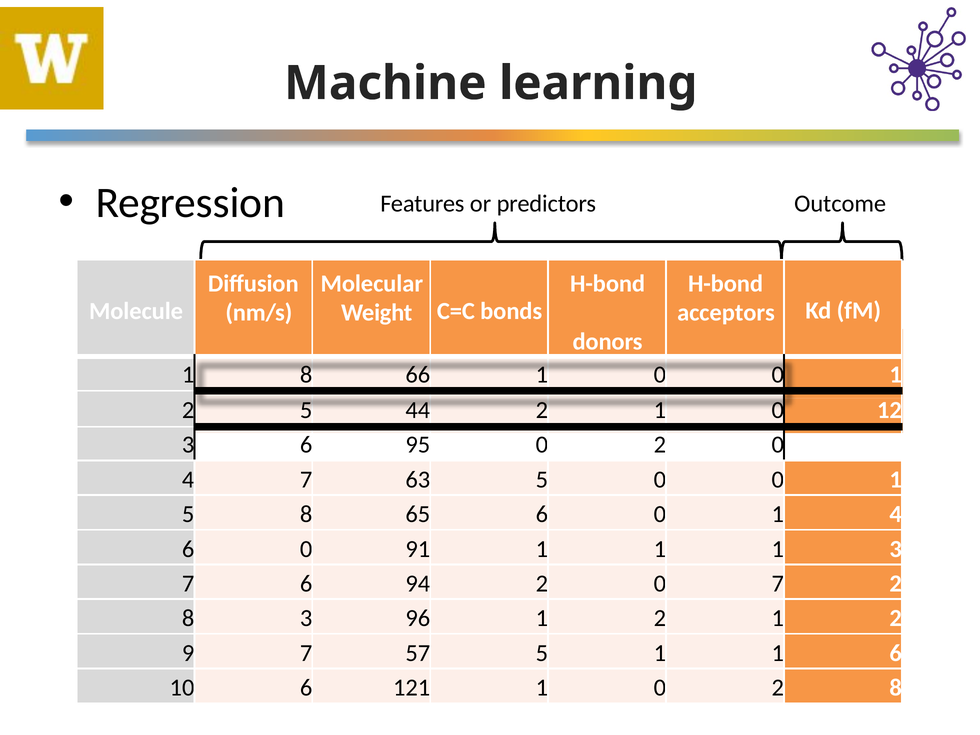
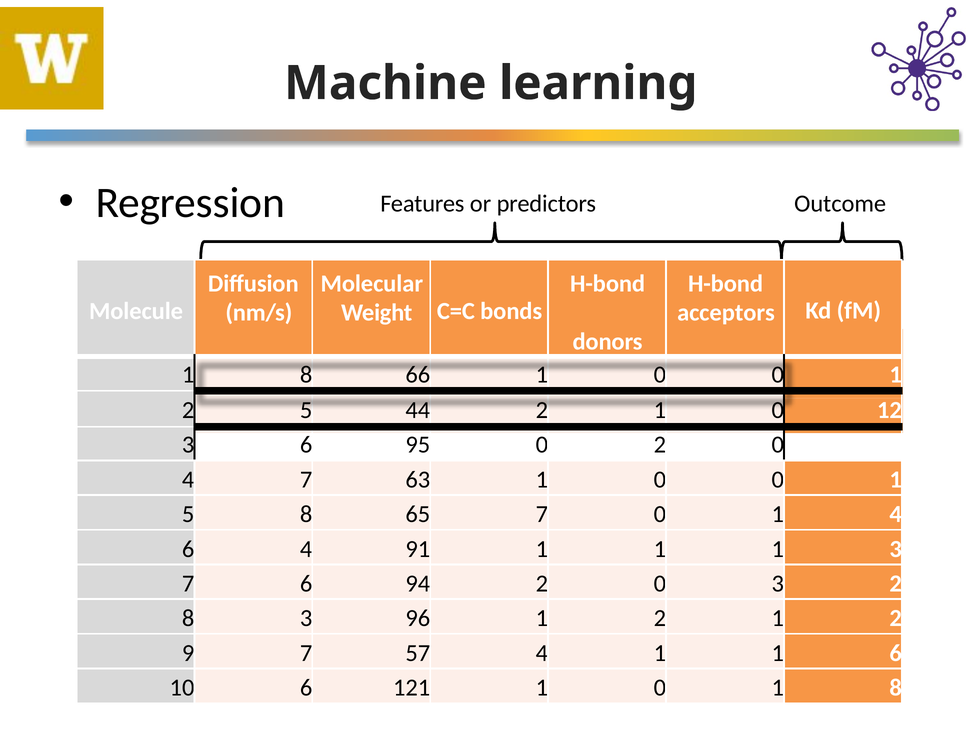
63 5: 5 -> 1
65 6: 6 -> 7
0 at (306, 549): 0 -> 4
0 7: 7 -> 3
57 5: 5 -> 4
1 0 2: 2 -> 1
